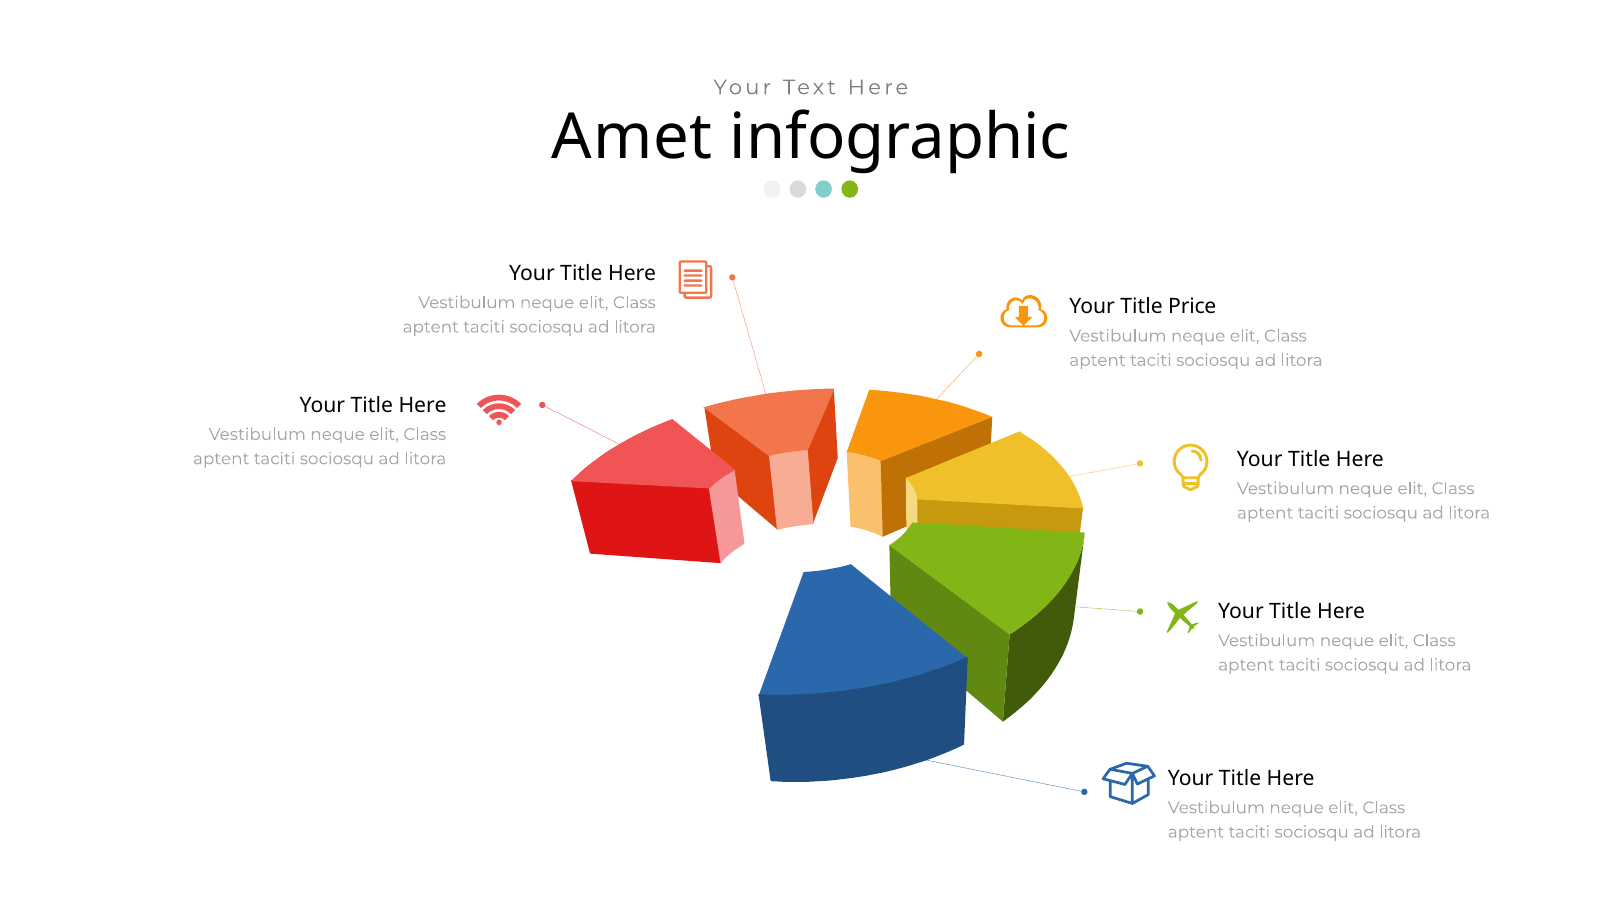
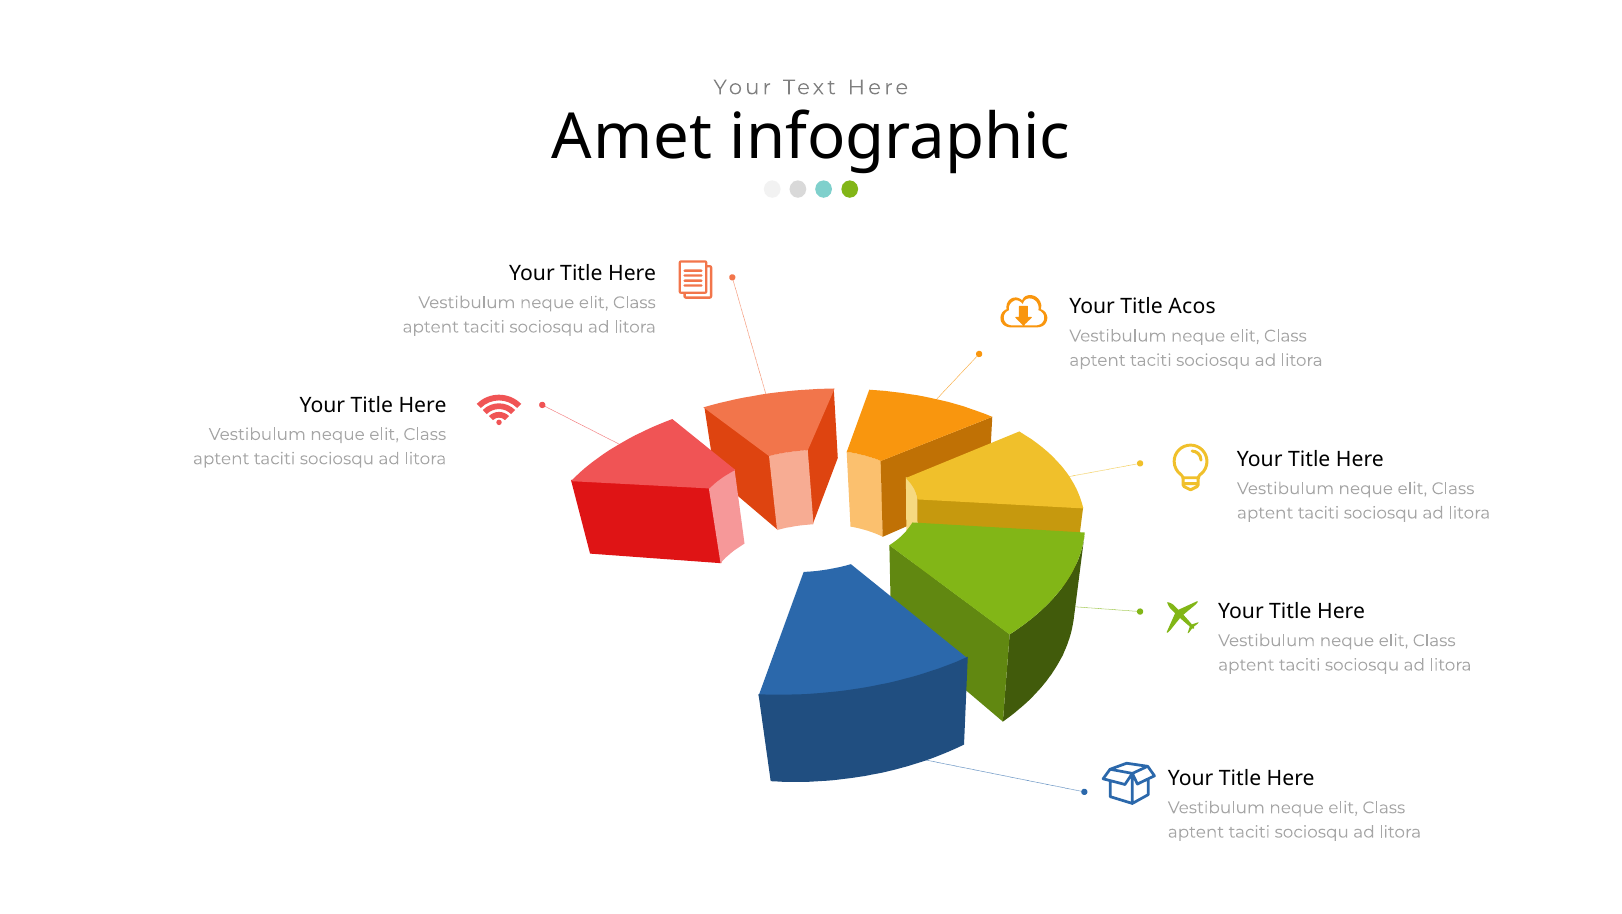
Price: Price -> Acos
